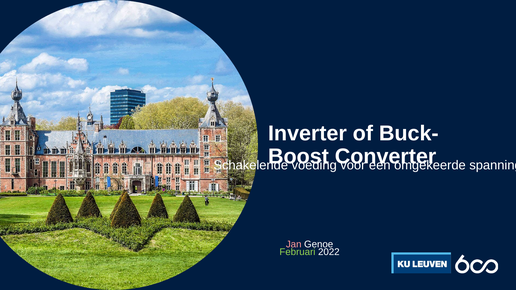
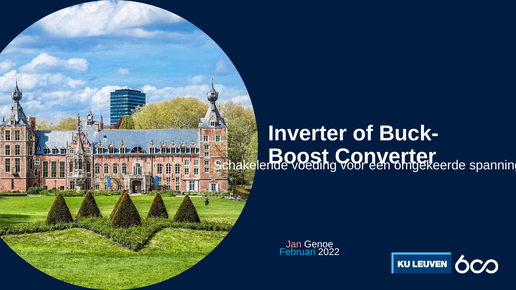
Februari colour: light green -> light blue
